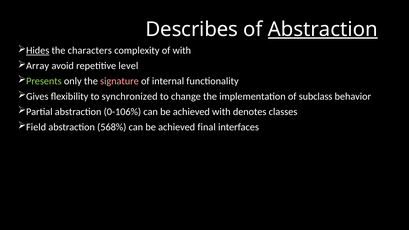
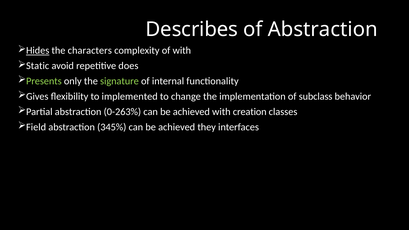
Abstraction at (323, 29) underline: present -> none
Array: Array -> Static
level: level -> does
signature colour: pink -> light green
synchronized: synchronized -> implemented
0-106%: 0-106% -> 0-263%
denotes: denotes -> creation
568%: 568% -> 345%
final: final -> they
